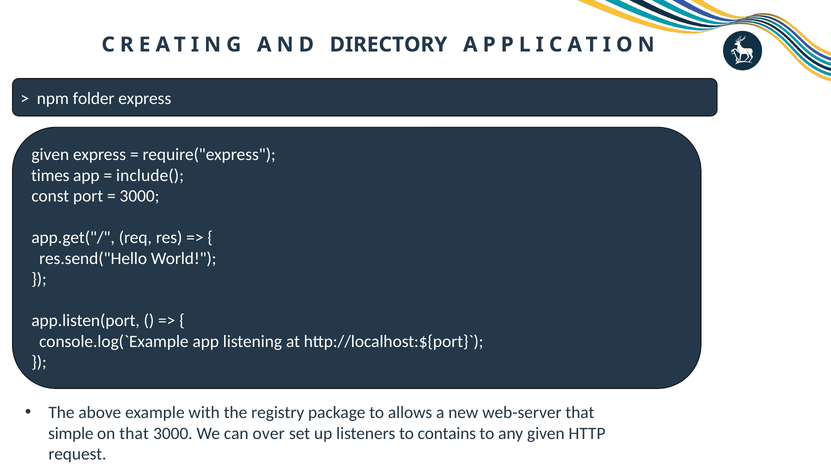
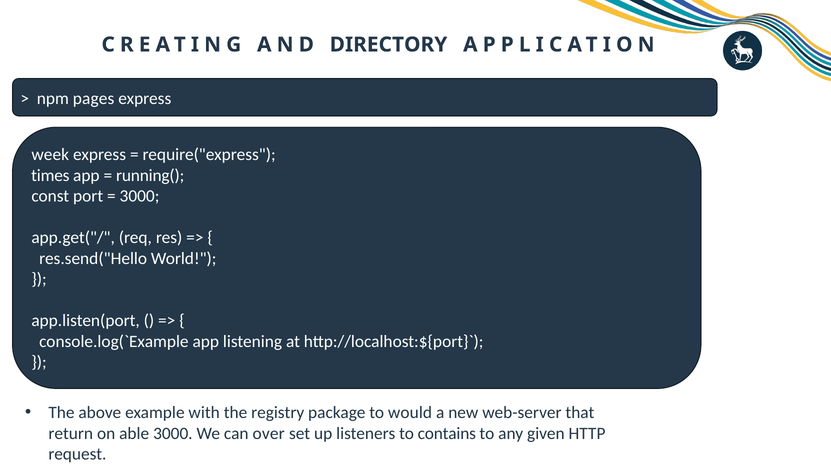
folder: folder -> pages
given at (50, 155): given -> week
include(: include( -> running(
allows: allows -> would
simple: simple -> return
on that: that -> able
